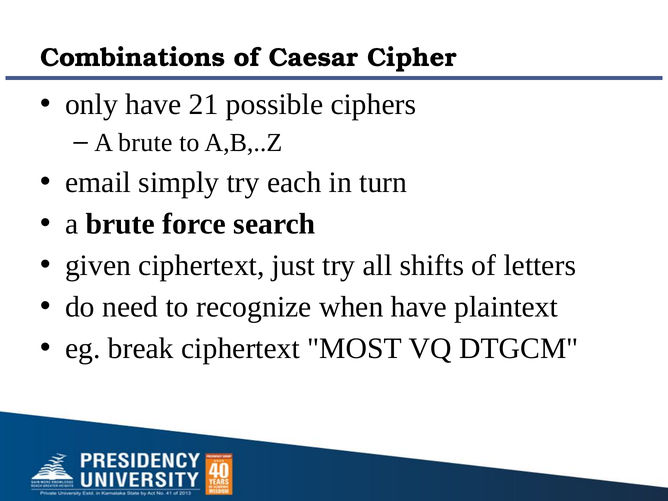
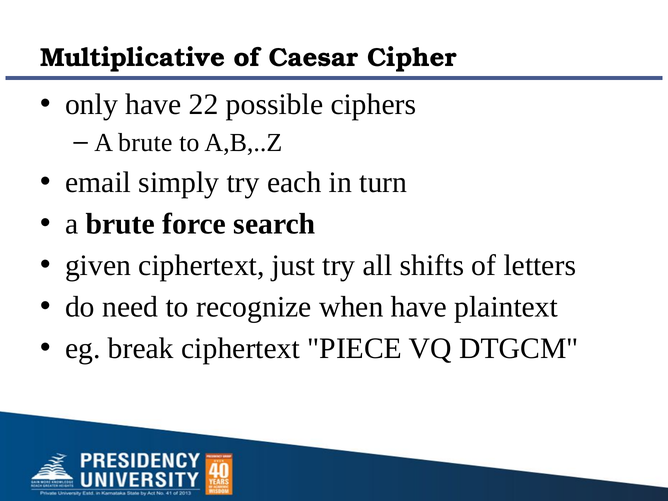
Combinations: Combinations -> Multiplicative
21: 21 -> 22
MOST: MOST -> PIECE
